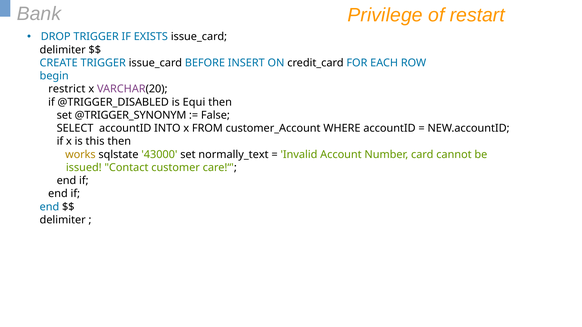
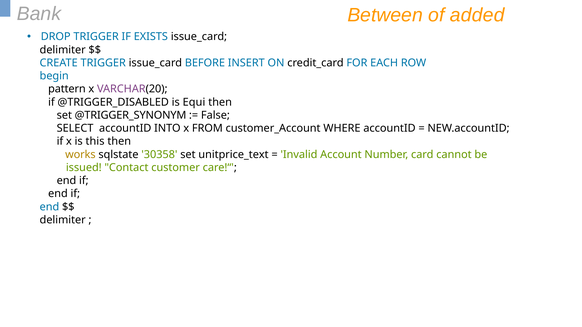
Privilege: Privilege -> Between
restart: restart -> added
restrict: restrict -> pattern
43000: 43000 -> 30358
normally_text: normally_text -> unitprice_text
